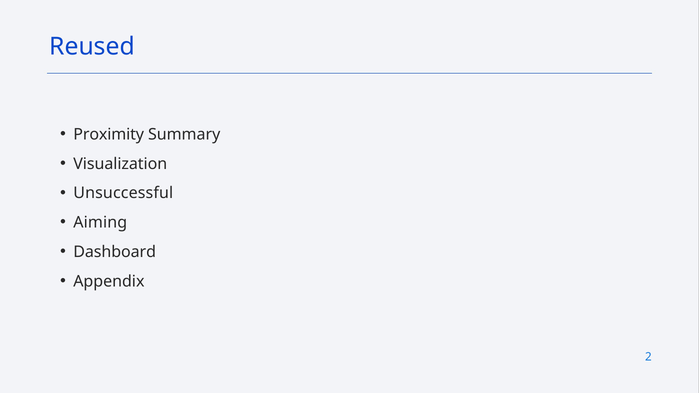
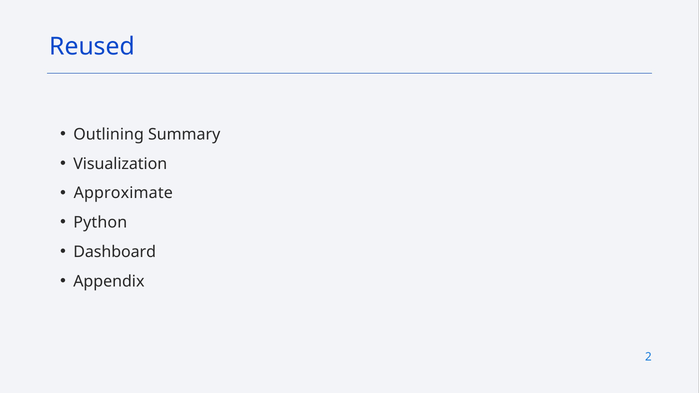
Proximity: Proximity -> Outlining
Unsuccessful: Unsuccessful -> Approximate
Aiming: Aiming -> Python
